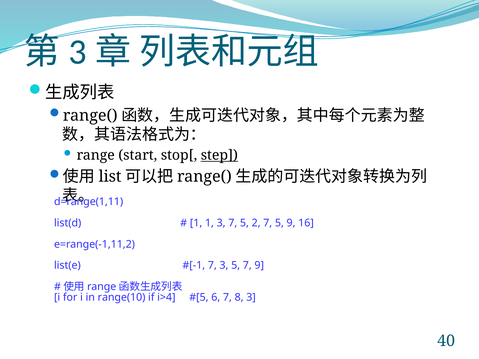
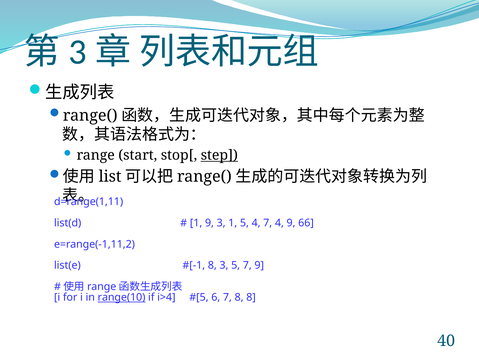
1 1: 1 -> 9
3 7: 7 -> 1
5 2: 2 -> 4
5 at (279, 223): 5 -> 4
16: 16 -> 66
7 at (212, 266): 7 -> 8
range(10 underline: none -> present
8 3: 3 -> 8
